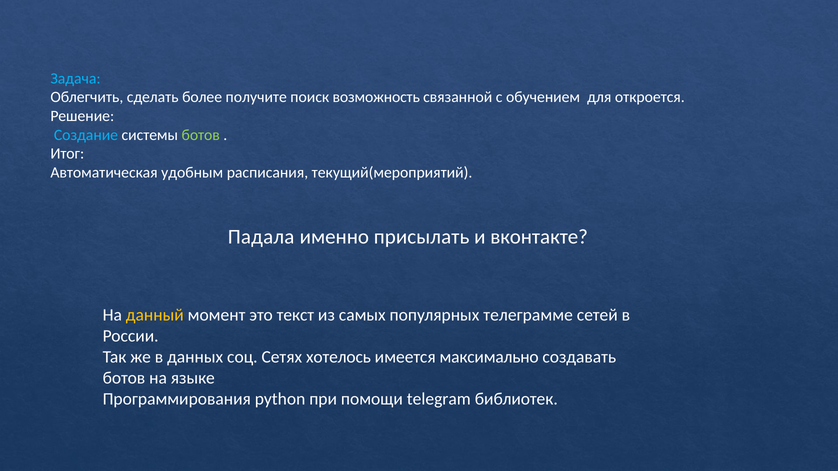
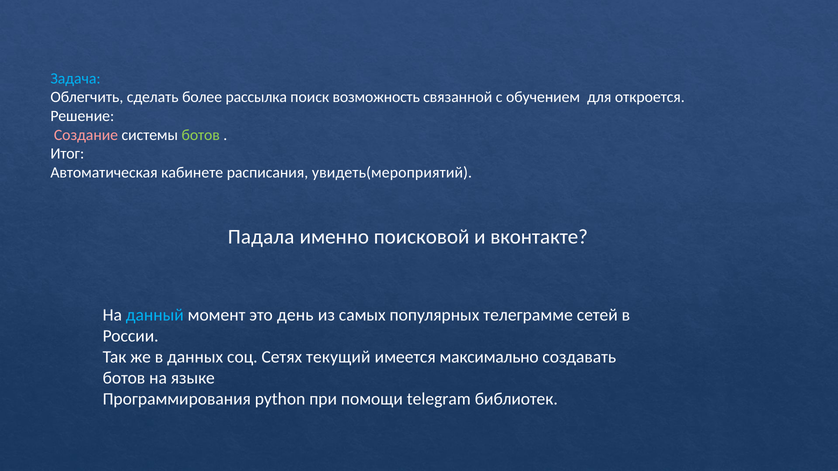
получите: получите -> рассылка
Создание colour: light blue -> pink
удобным: удобным -> кабинете
текущий(мероприятий: текущий(мероприятий -> увидеть(мероприятий
присылать: присылать -> поисковой
данный colour: yellow -> light blue
текст: текст -> день
хотелось: хотелось -> текущий
